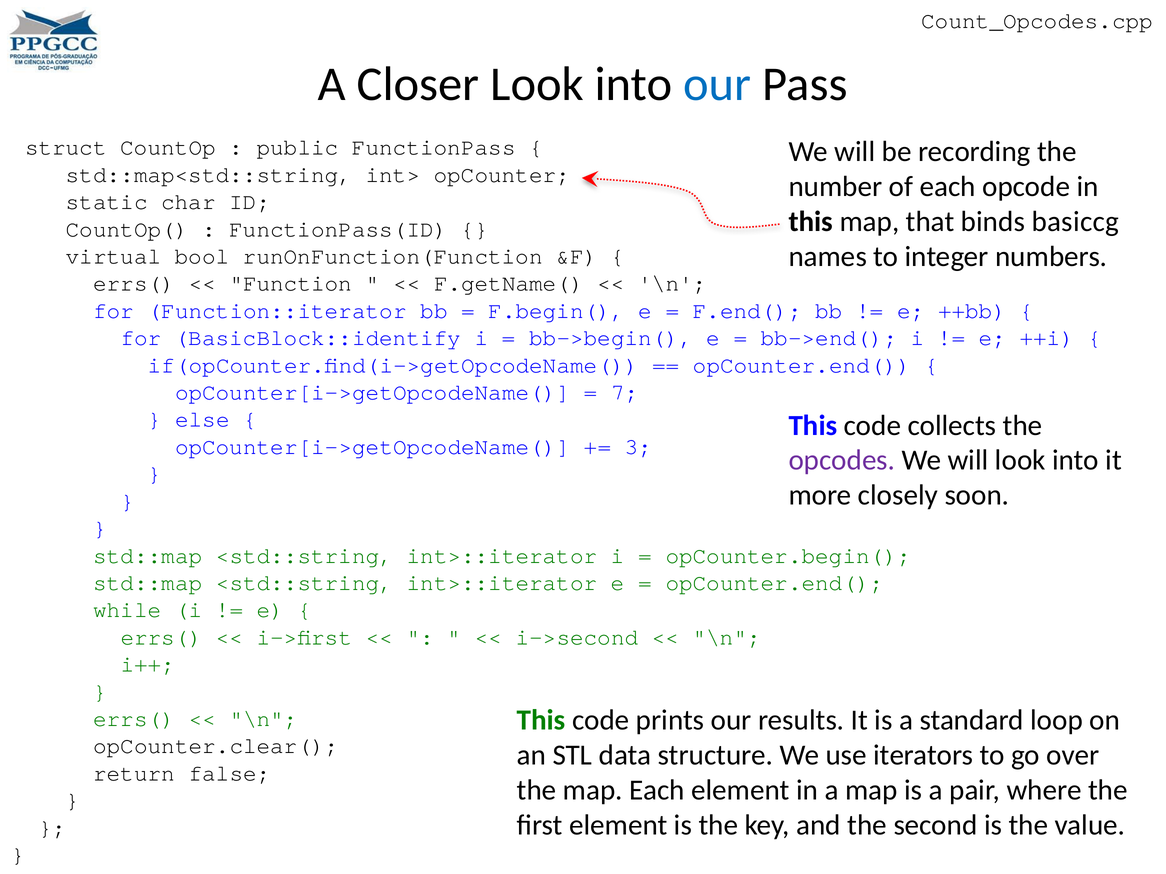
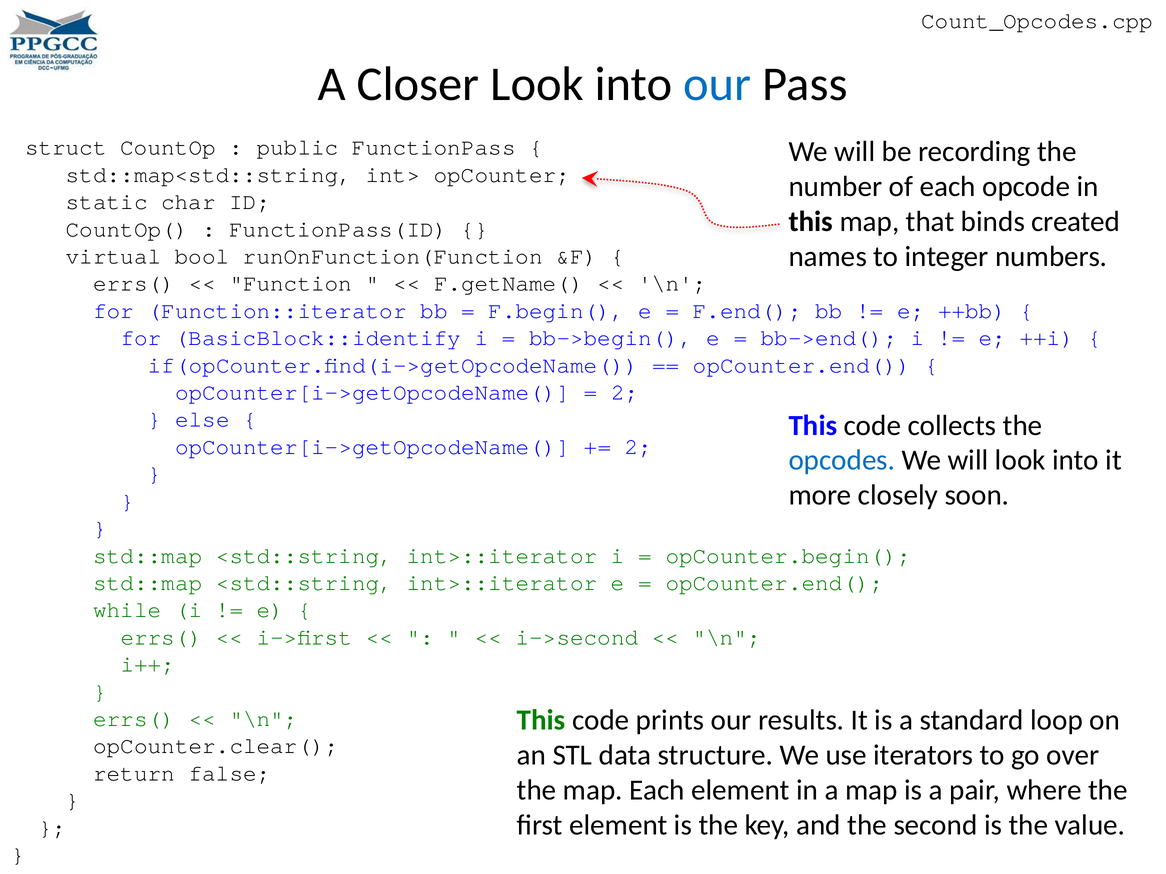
basiccg: basiccg -> created
7 at (625, 393): 7 -> 2
3 at (638, 447): 3 -> 2
opcodes colour: purple -> blue
